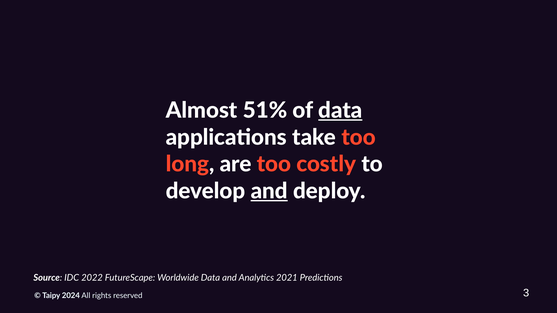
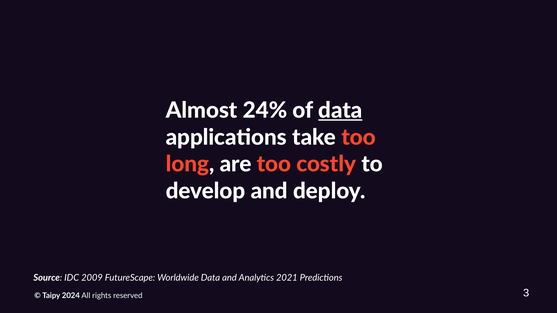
51%: 51% -> 24%
and at (269, 191) underline: present -> none
2022: 2022 -> 2009
